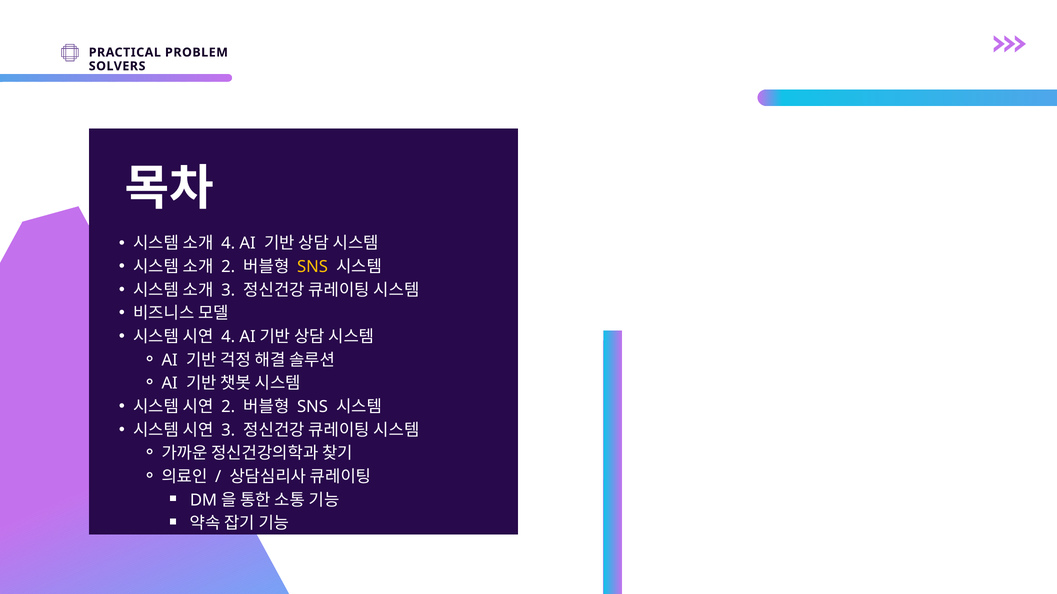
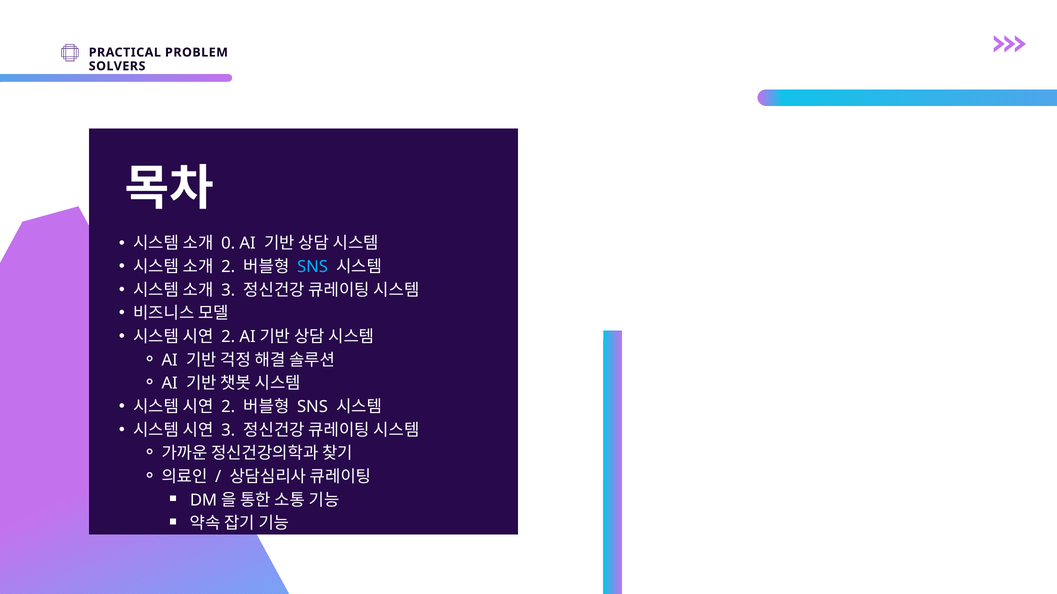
4 at (228, 244): 4 -> 0
SNS at (312, 267) colour: yellow -> light blue
4 at (228, 337): 4 -> 2
